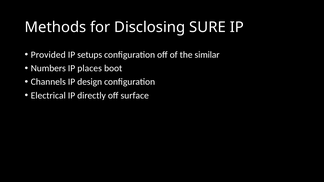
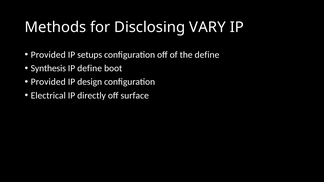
SURE: SURE -> VARY
the similar: similar -> define
Numbers: Numbers -> Synthesis
IP places: places -> define
Channels at (48, 82): Channels -> Provided
